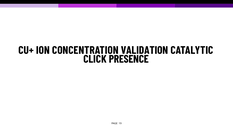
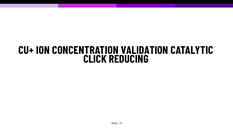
PRESENCE: PRESENCE -> REDUCING
